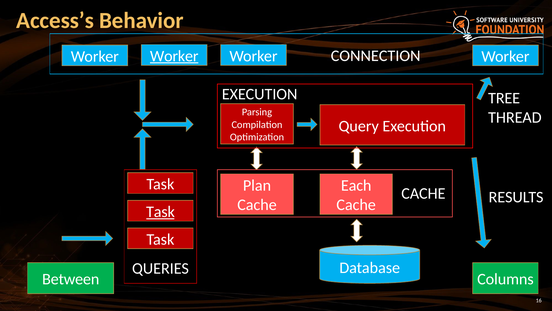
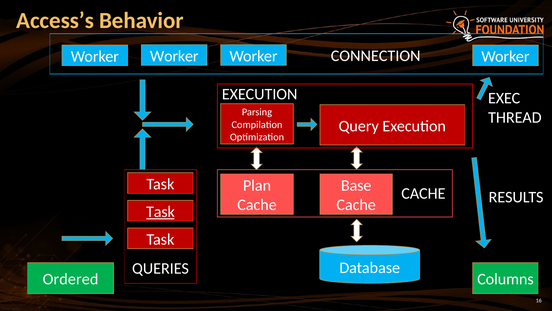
Worker at (174, 56) underline: present -> none
TREE: TREE -> EXEC
Each: Each -> Base
Between: Between -> Ordered
